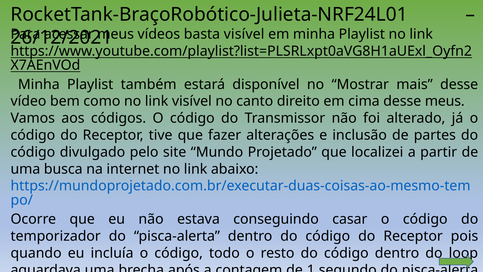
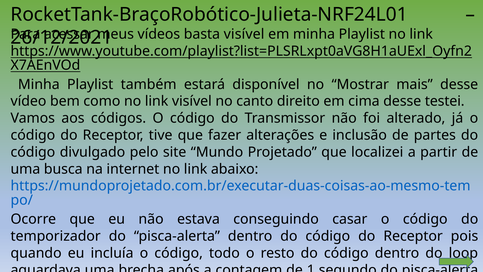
desse meus: meus -> testei
